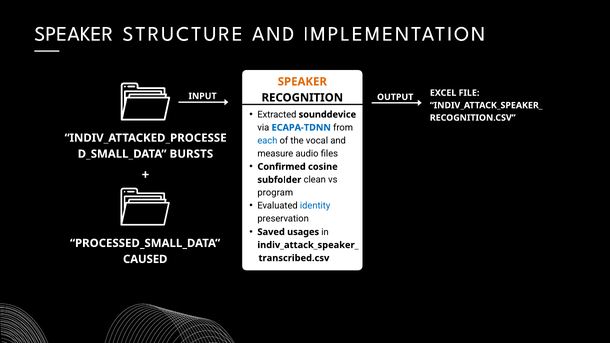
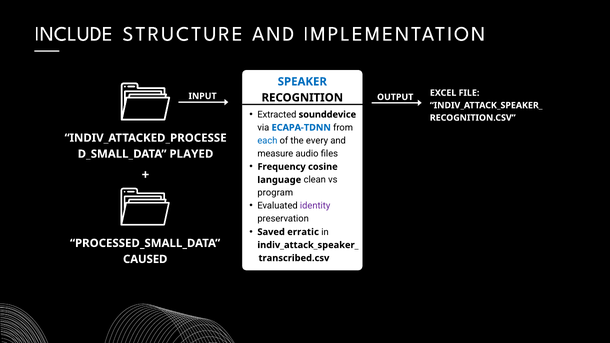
SPEAKER at (74, 34): SPEAKER -> INCLUDE
SPEAKER at (302, 82) colour: orange -> blue
vocal: vocal -> every
BURSTS: BURSTS -> PLAYED
Confirmed: Confirmed -> Frequency
subfolder: subfolder -> language
identity colour: blue -> purple
usages: usages -> erratic
